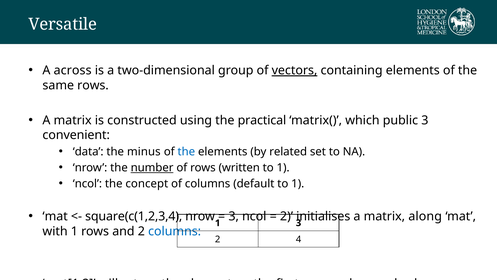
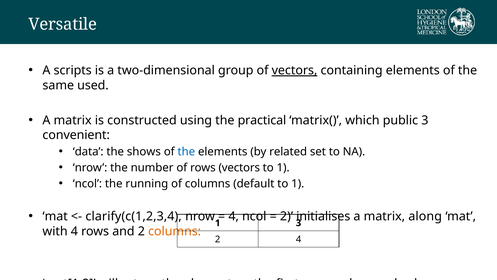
across: across -> scripts
same rows: rows -> used
minus: minus -> shows
number underline: present -> none
rows written: written -> vectors
concept: concept -> running
square(c(1,2,3,4: square(c(1,2,3,4 -> clarify(c(1,2,3,4
3 at (234, 216): 3 -> 4
with 1: 1 -> 4
columns at (175, 231) colour: blue -> orange
